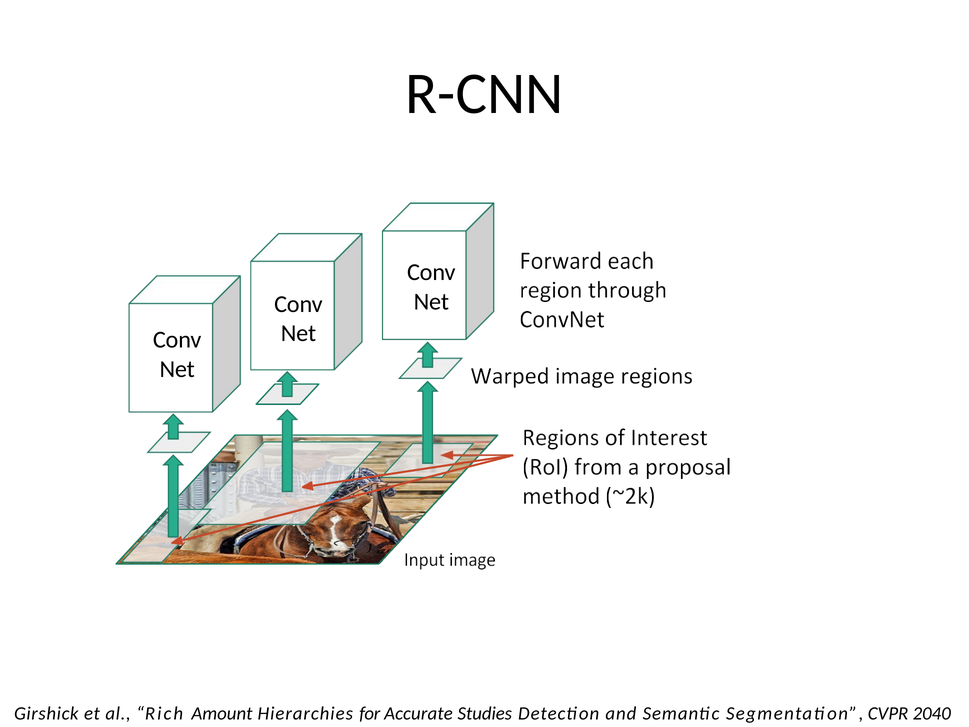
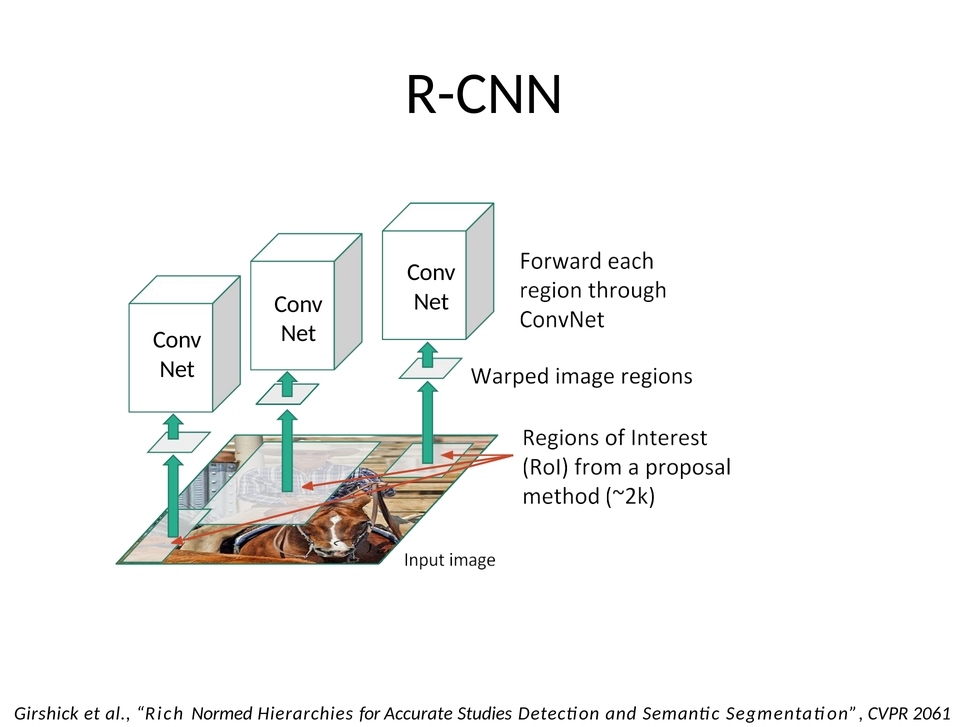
Amount: Amount -> Normed
2040: 2040 -> 2061
